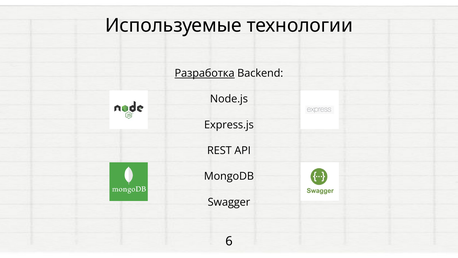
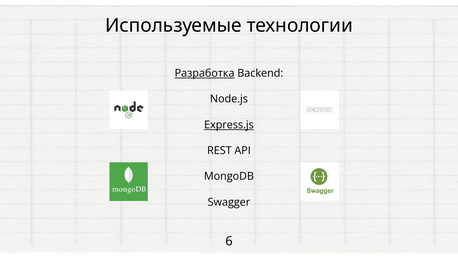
Express.js underline: none -> present
